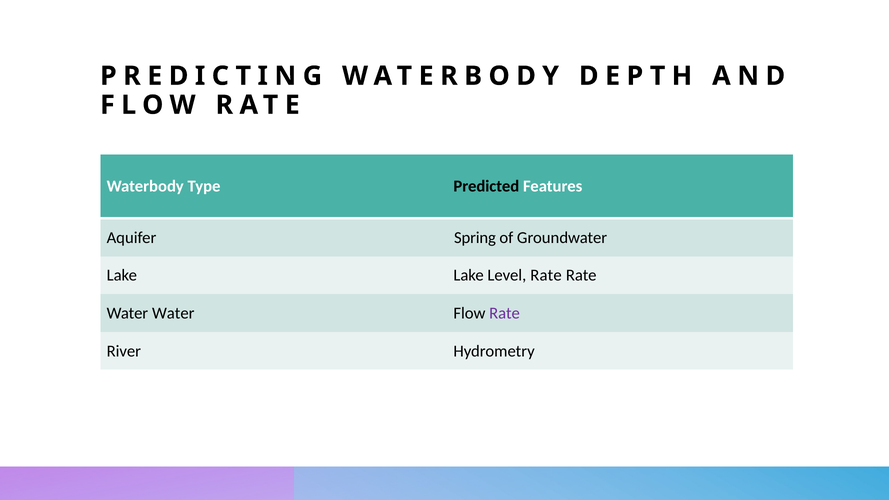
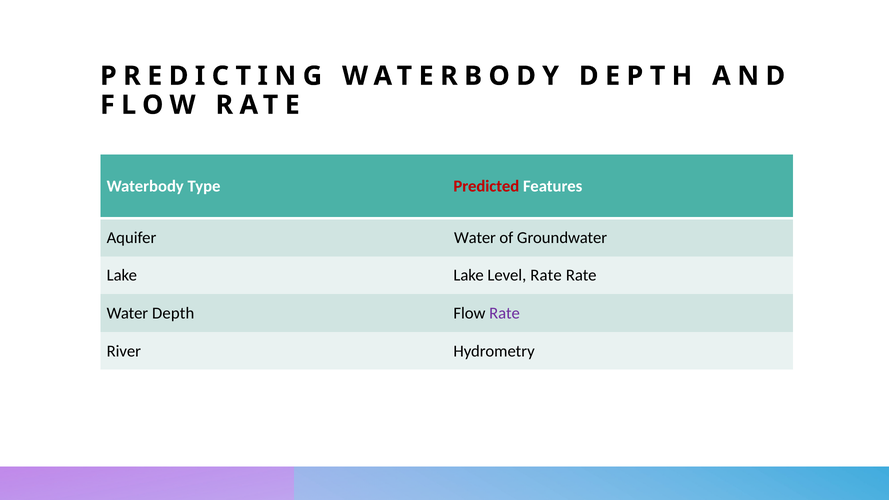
Predicted colour: black -> red
Aquifer Spring: Spring -> Water
Water Water: Water -> Depth
